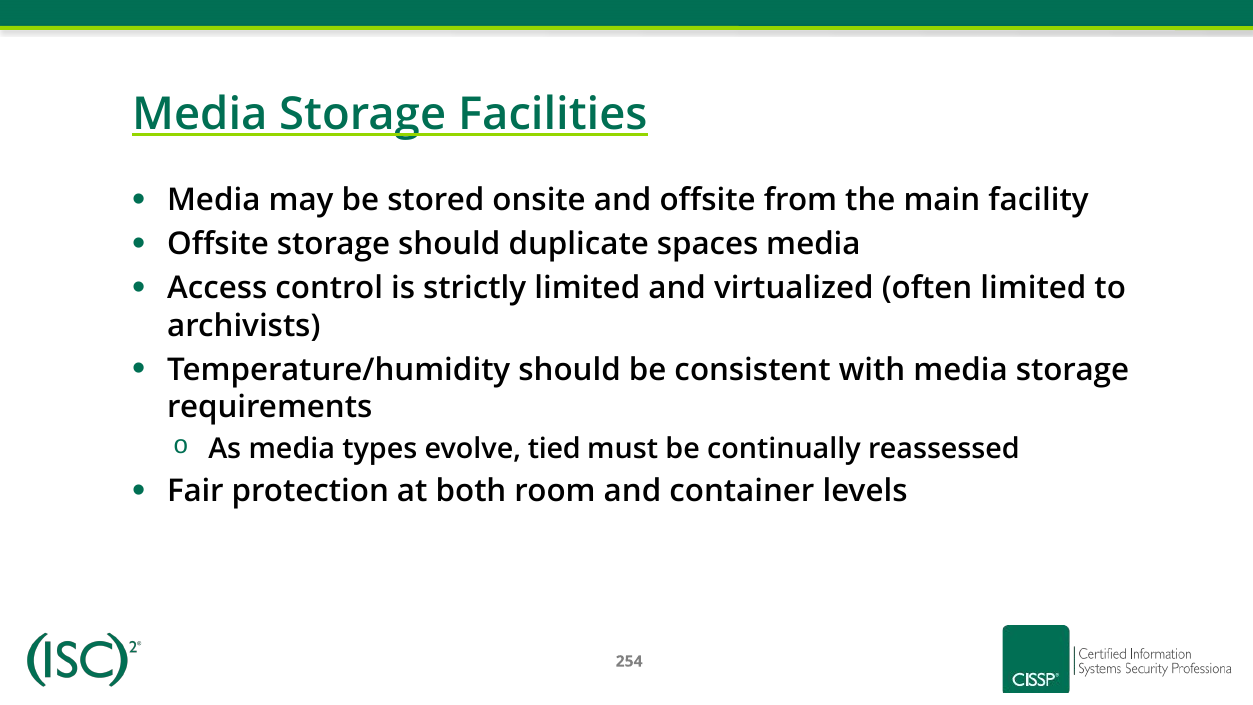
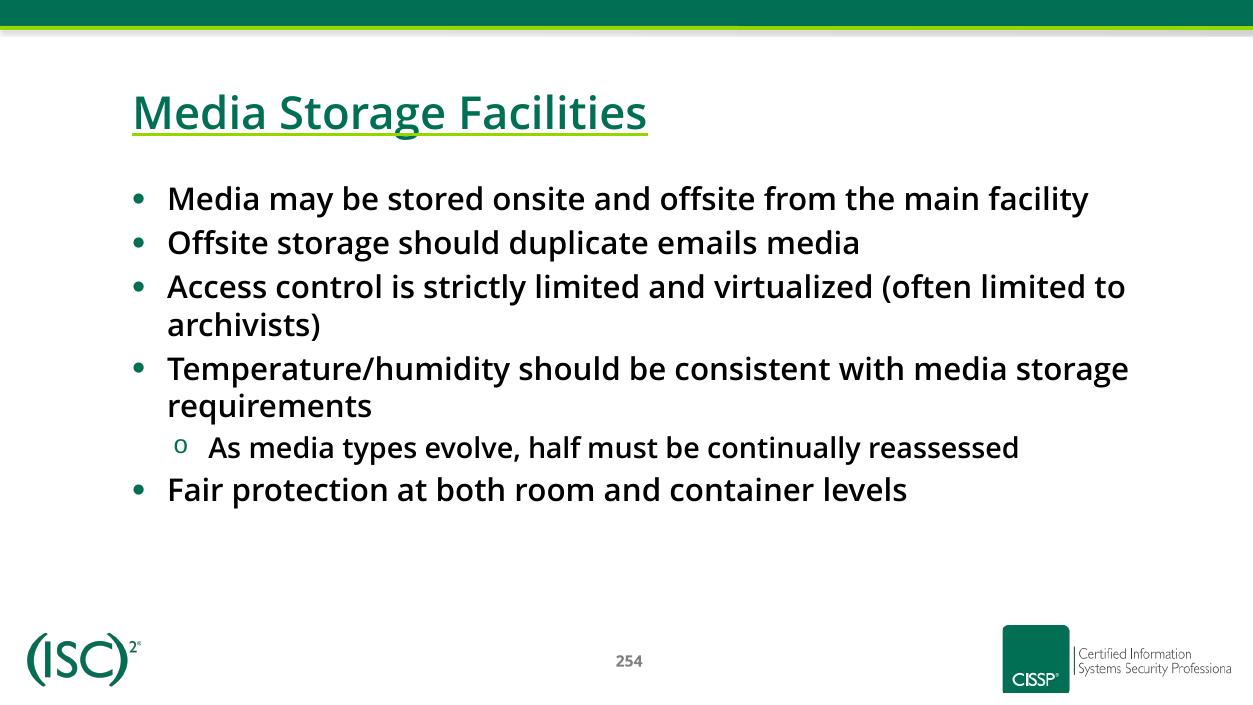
spaces: spaces -> emails
tied: tied -> half
